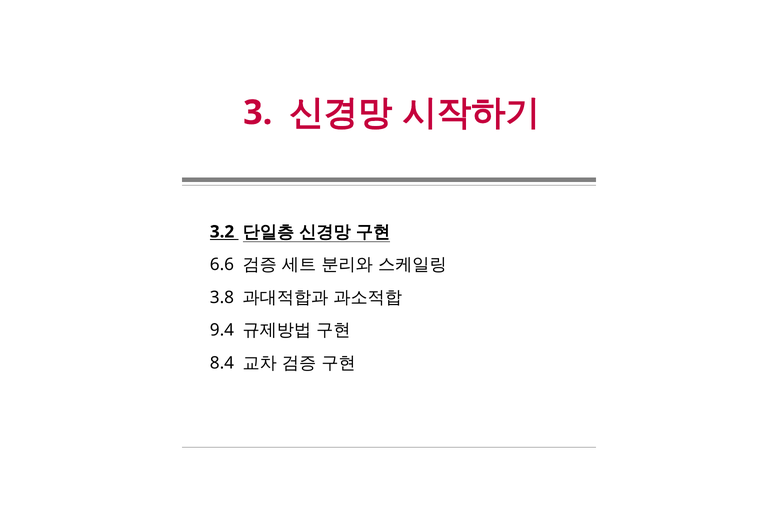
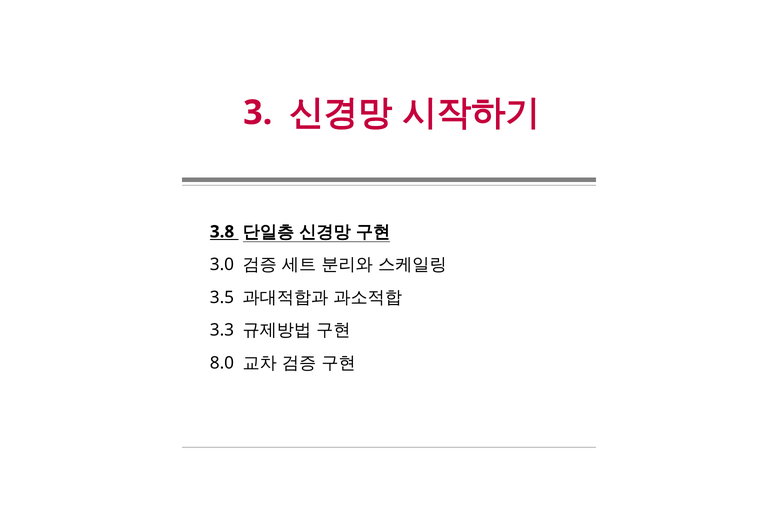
3.2: 3.2 -> 3.8
6.6: 6.6 -> 3.0
3.8: 3.8 -> 3.5
9.4: 9.4 -> 3.3
8.4: 8.4 -> 8.0
